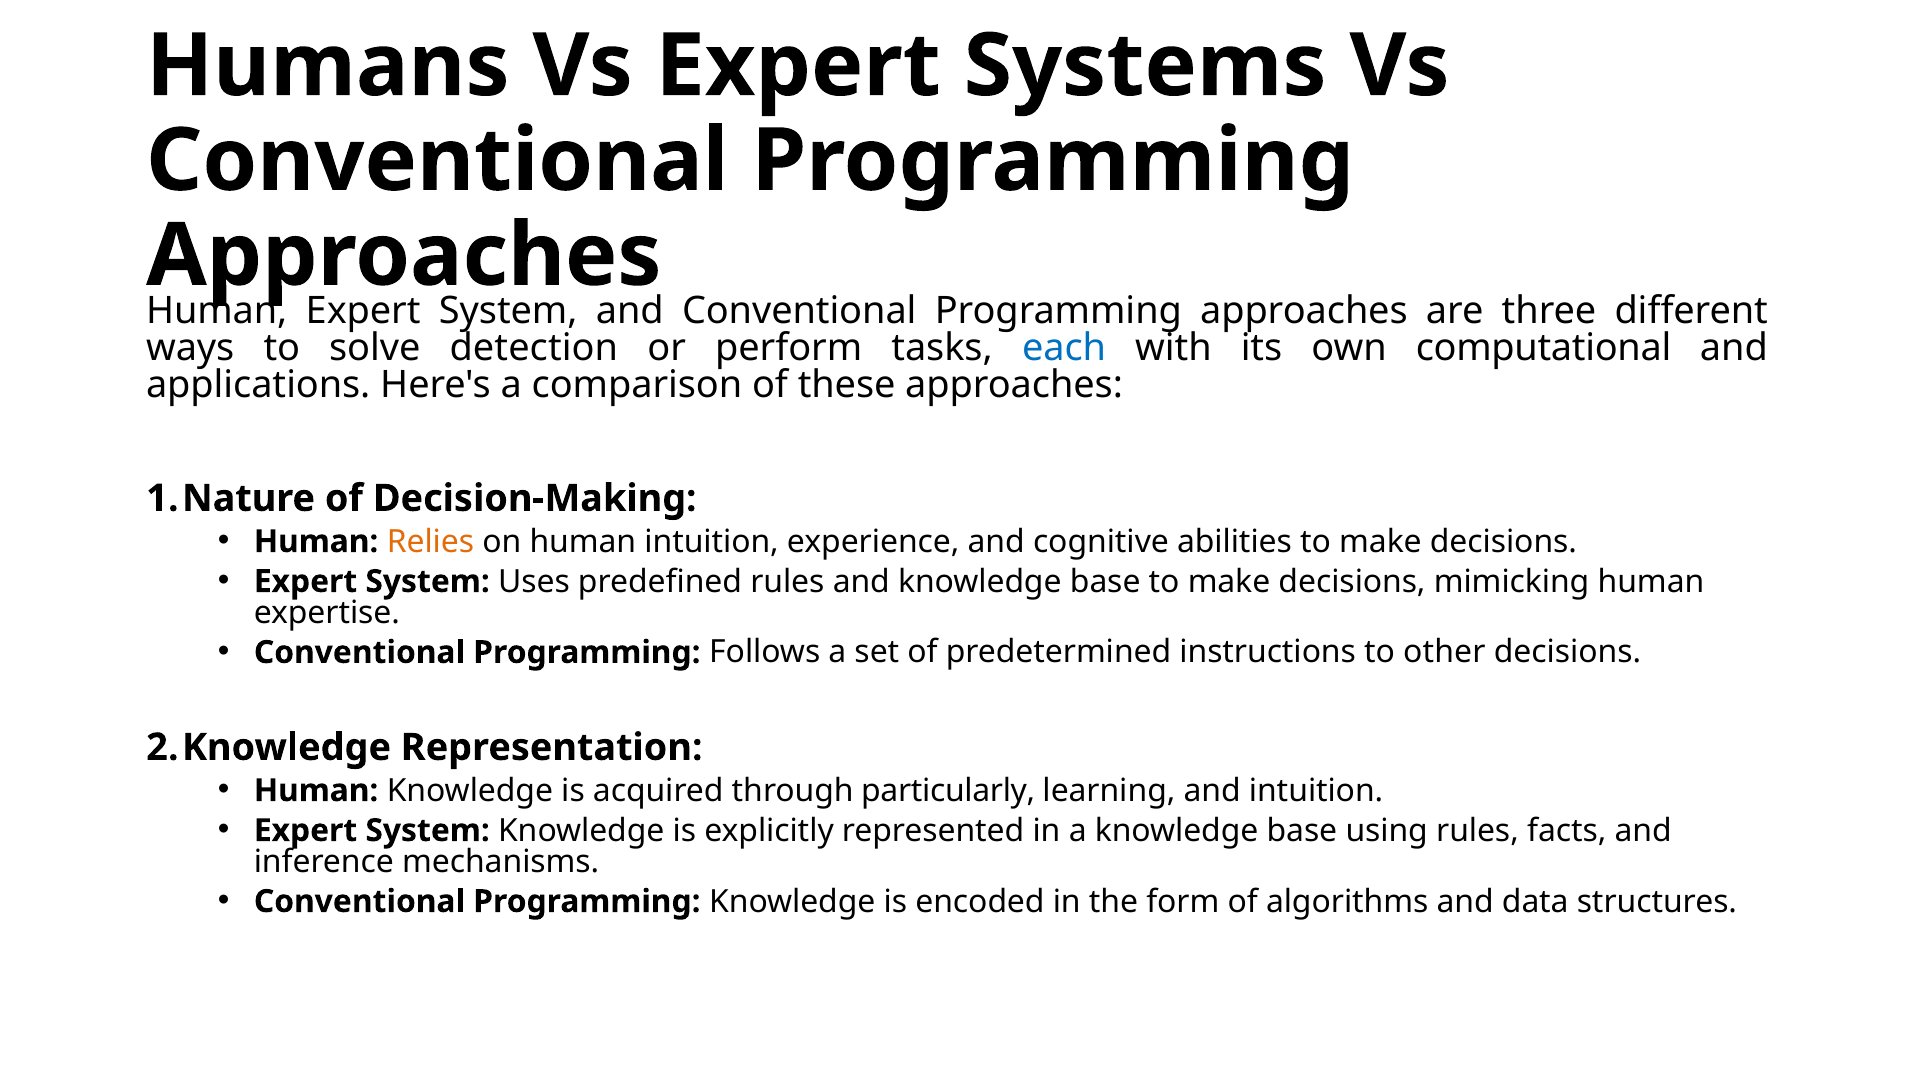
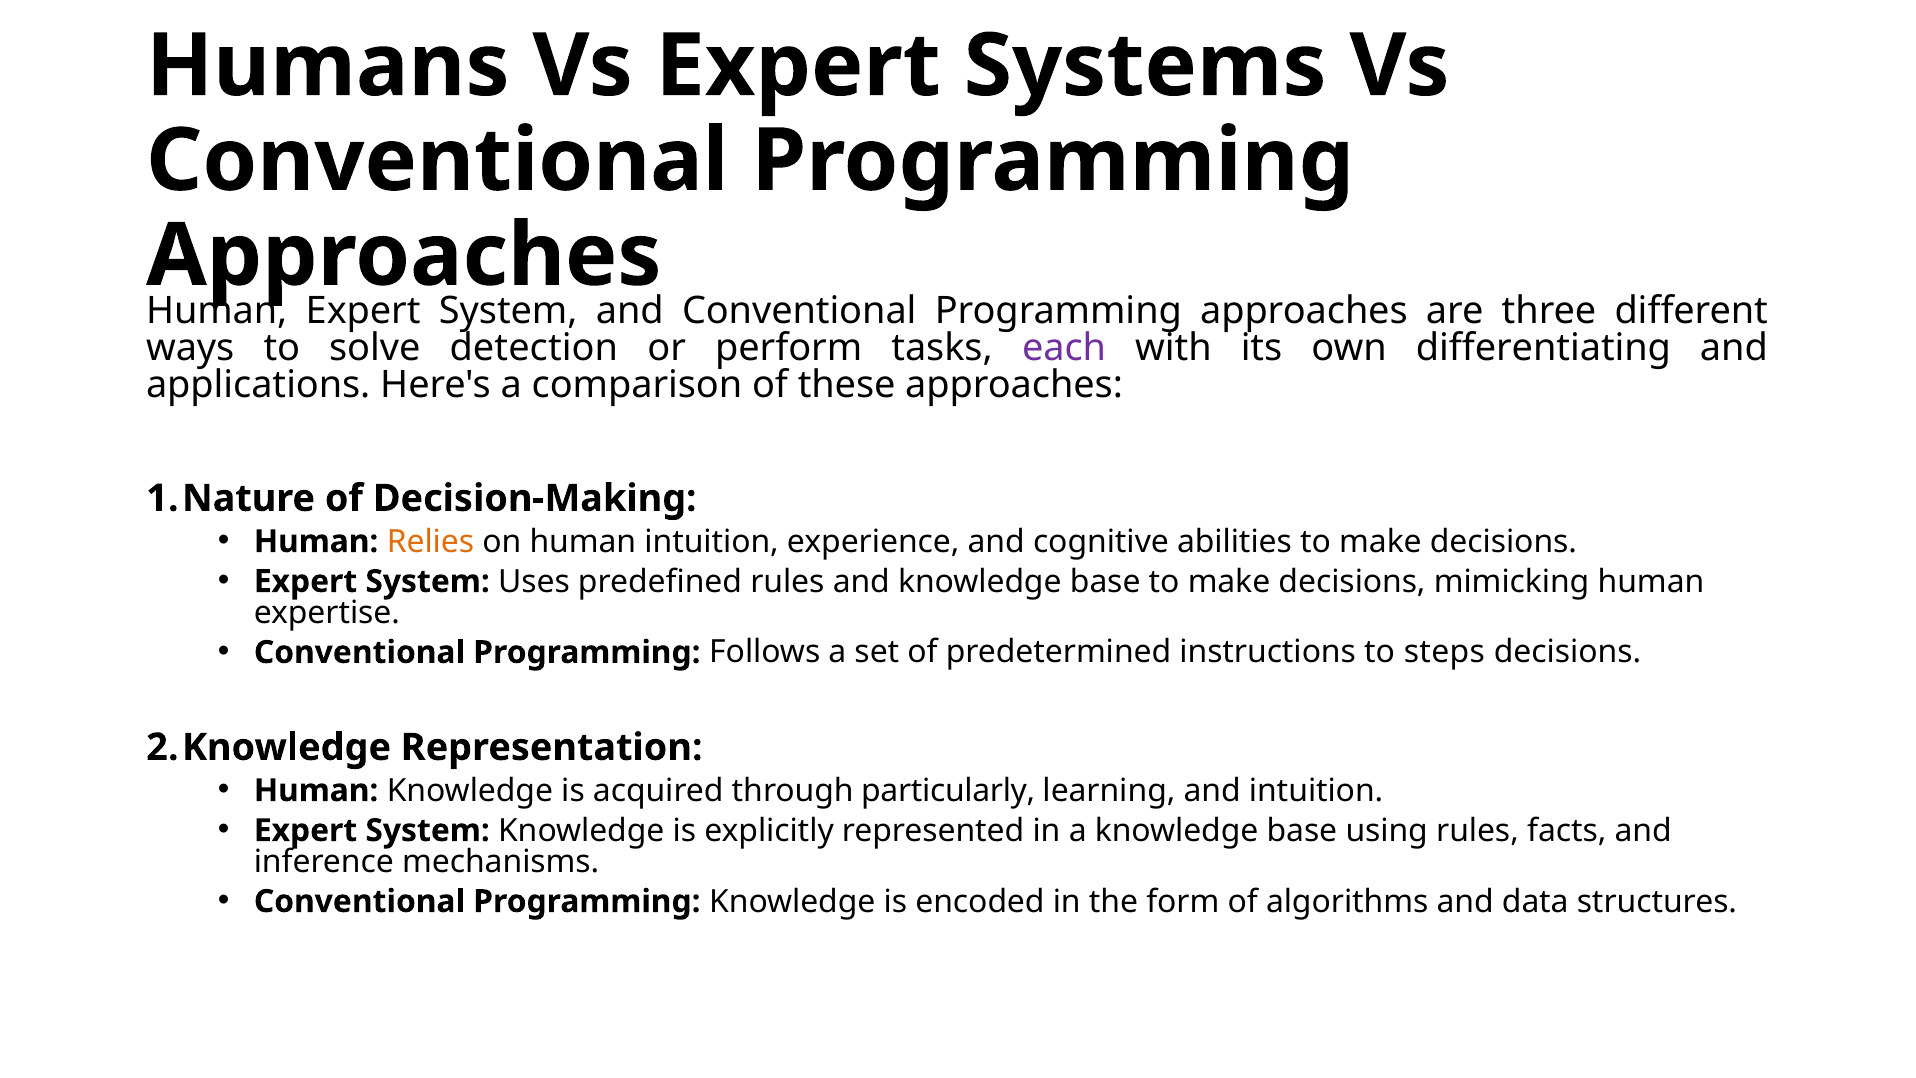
each colour: blue -> purple
computational: computational -> differentiating
other: other -> steps
